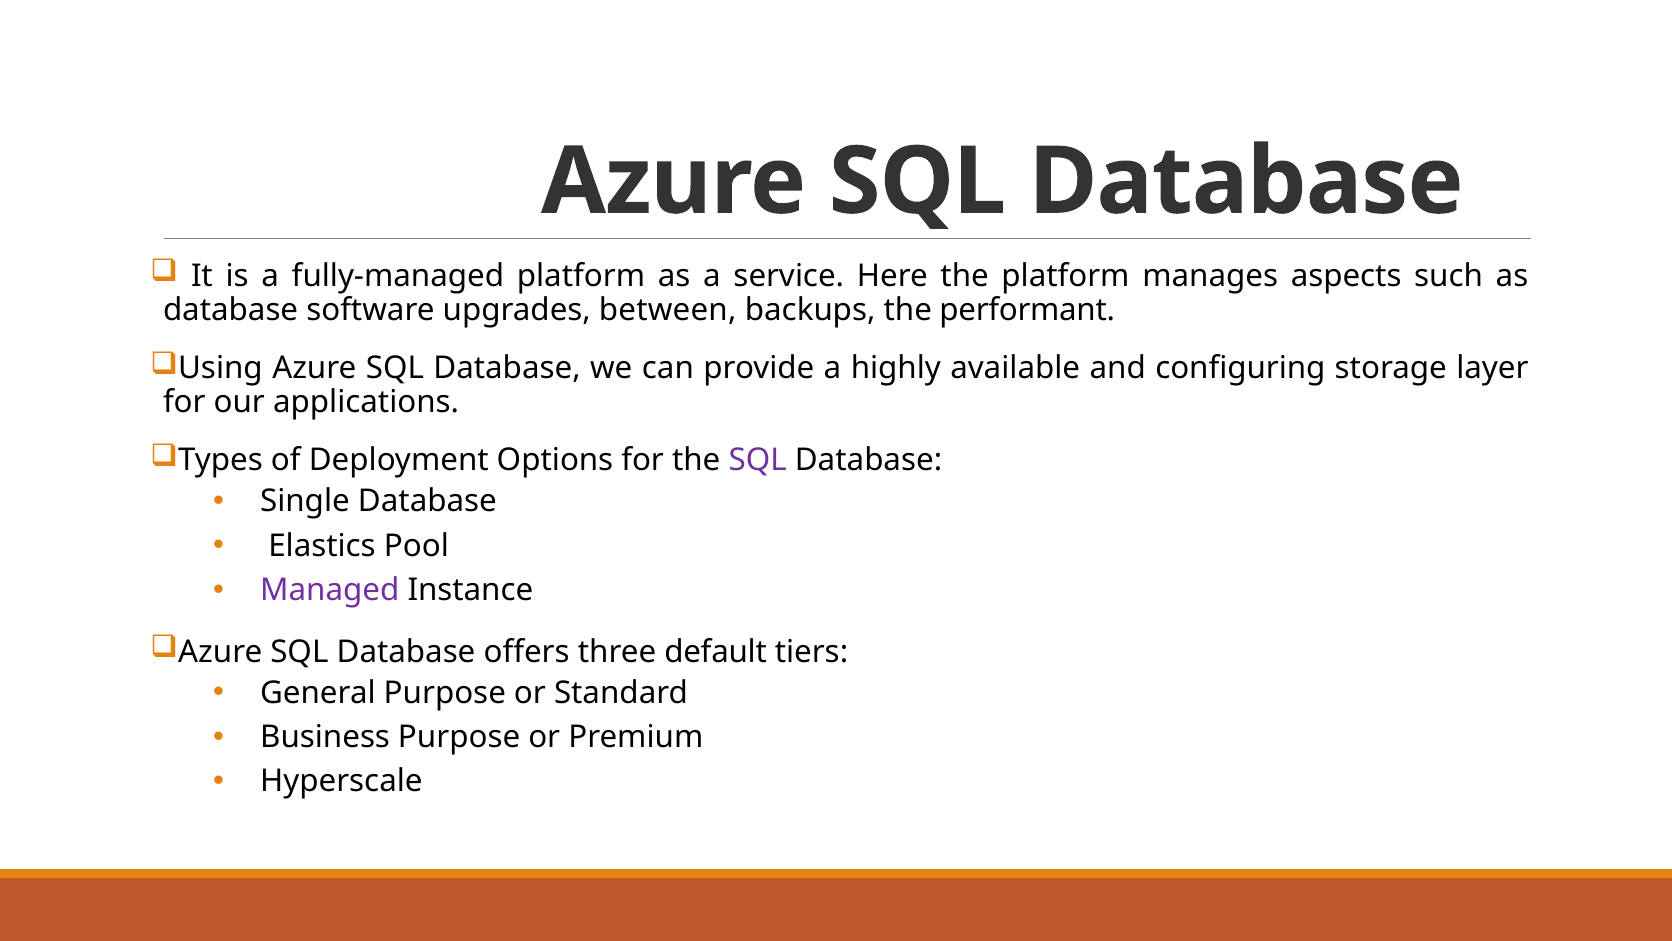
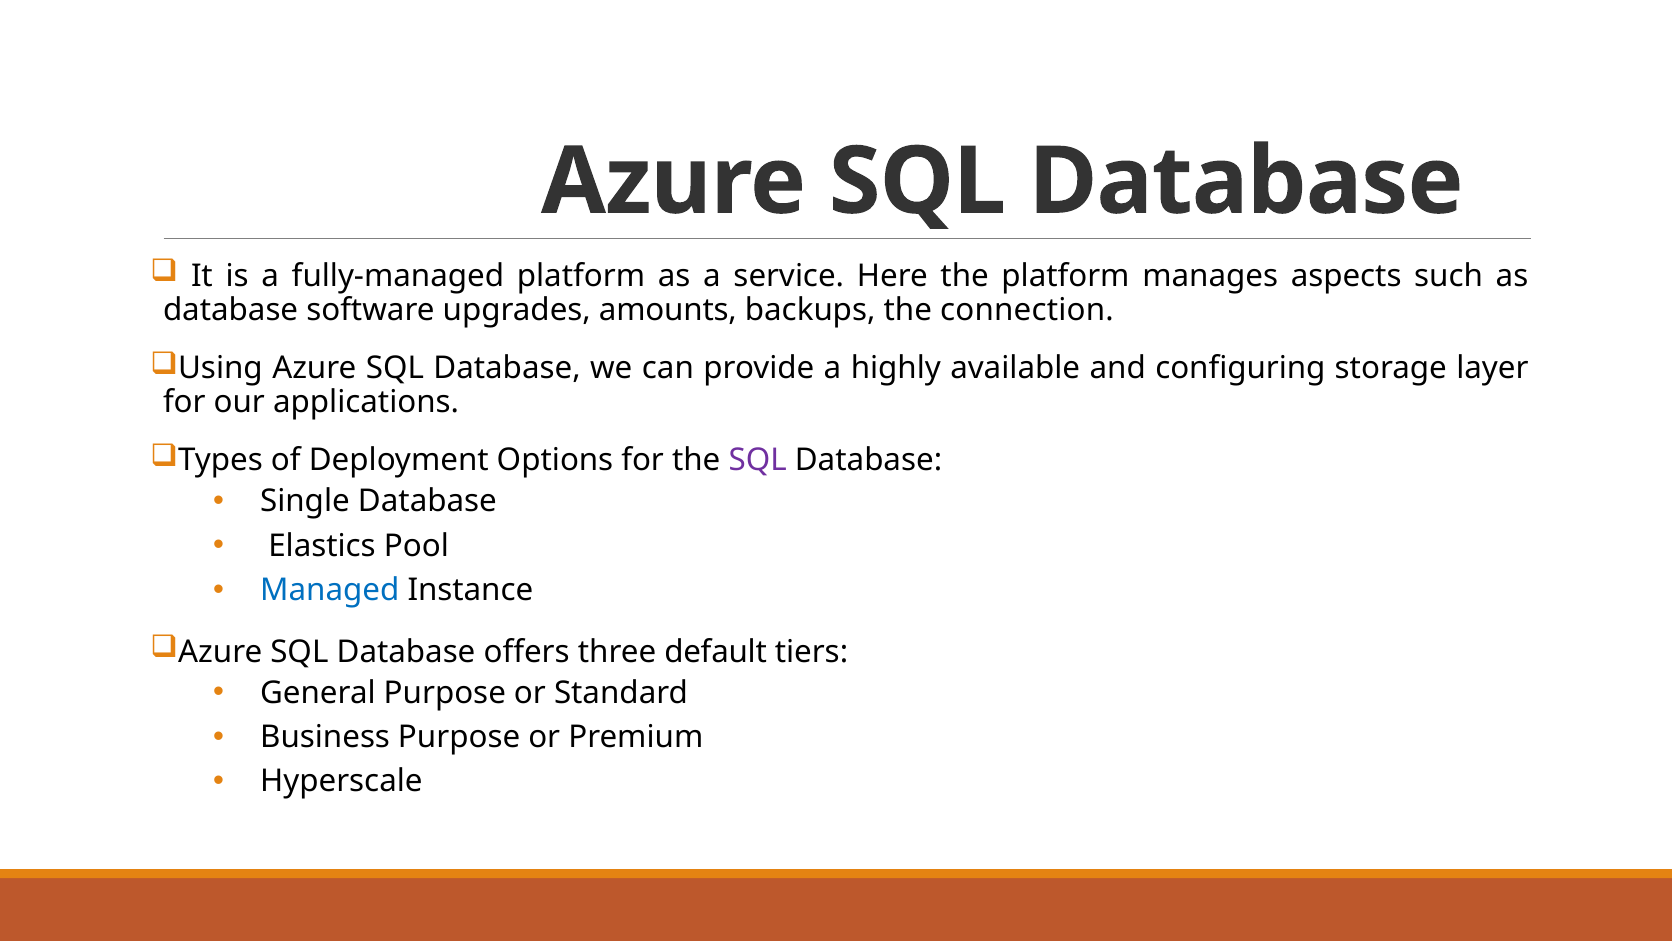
between: between -> amounts
performant: performant -> connection
Managed colour: purple -> blue
